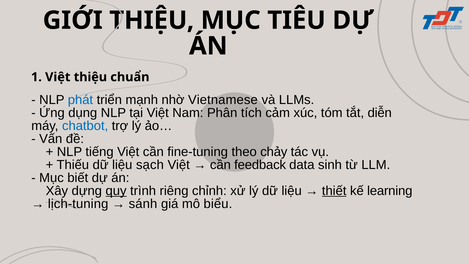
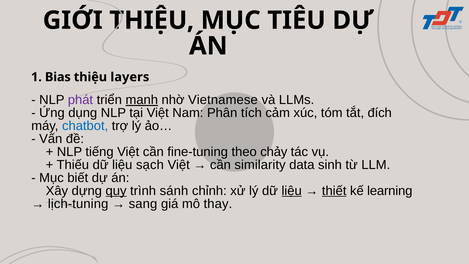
1 Việt: Việt -> Bias
chuẩn: chuẩn -> layers
phát colour: blue -> purple
mạnh underline: none -> present
diễn: diễn -> đích
feedback: feedback -> similarity
riêng: riêng -> sánh
liệu at (292, 191) underline: none -> present
sánh: sánh -> sang
biểu: biểu -> thay
